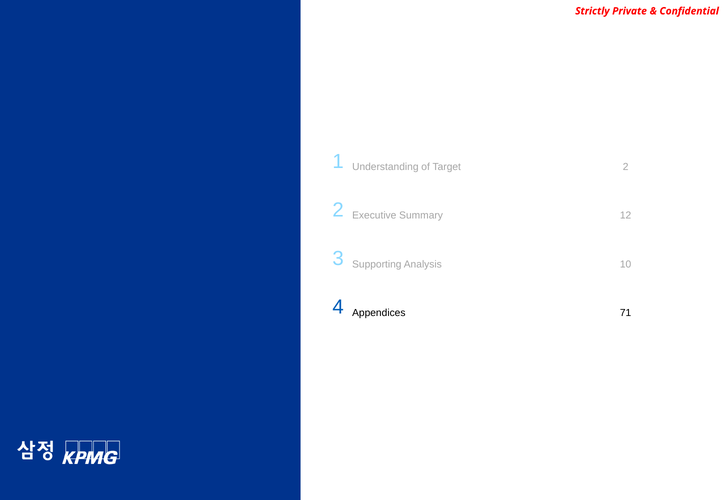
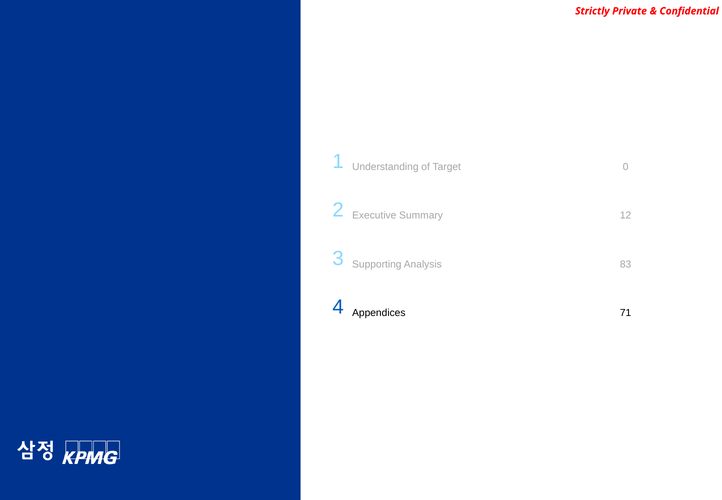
Target 2: 2 -> 0
10: 10 -> 83
